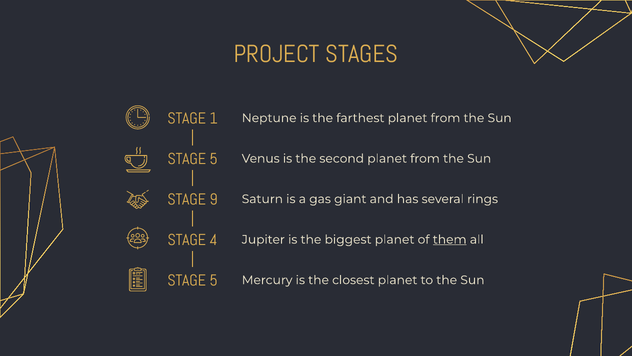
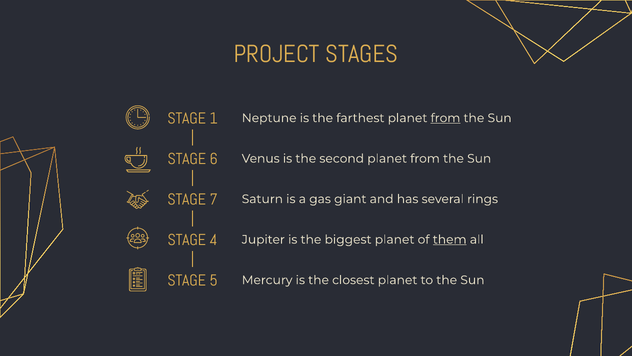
from at (445, 118) underline: none -> present
5 at (214, 159): 5 -> 6
9: 9 -> 7
